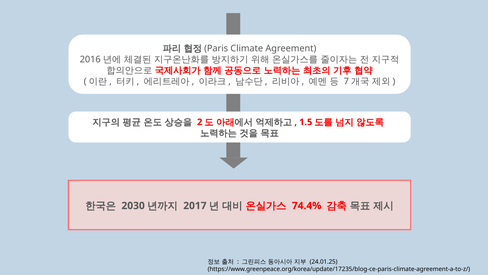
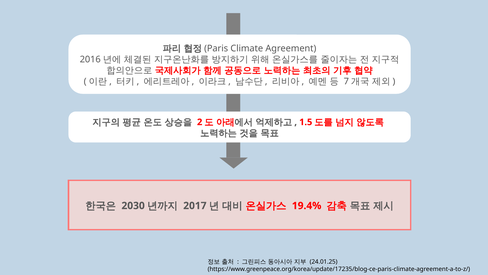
74.4%: 74.4% -> 19.4%
